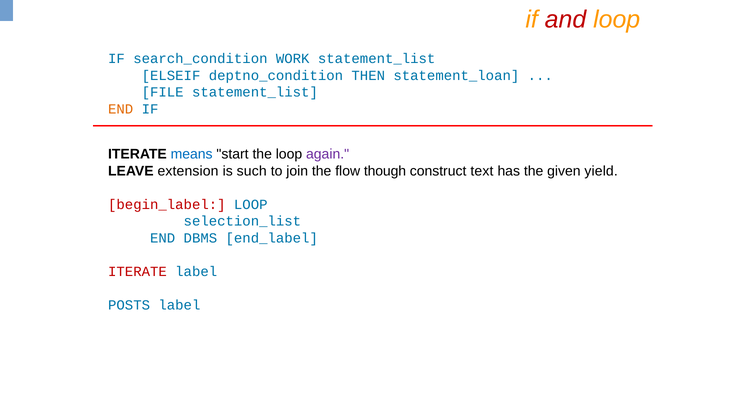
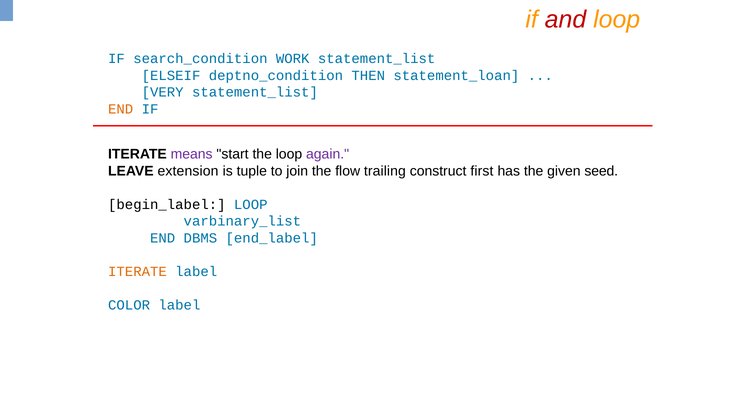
FILE: FILE -> VERY
means colour: blue -> purple
such: such -> tuple
though: though -> trailing
text: text -> first
yield: yield -> seed
begin_label colour: red -> black
selection_list: selection_list -> varbinary_list
ITERATE at (137, 272) colour: red -> orange
POSTS: POSTS -> COLOR
